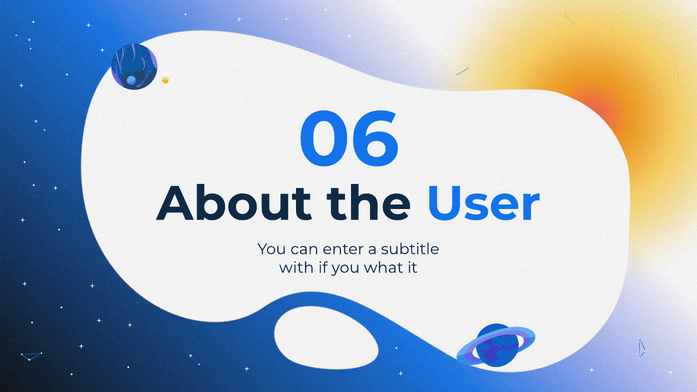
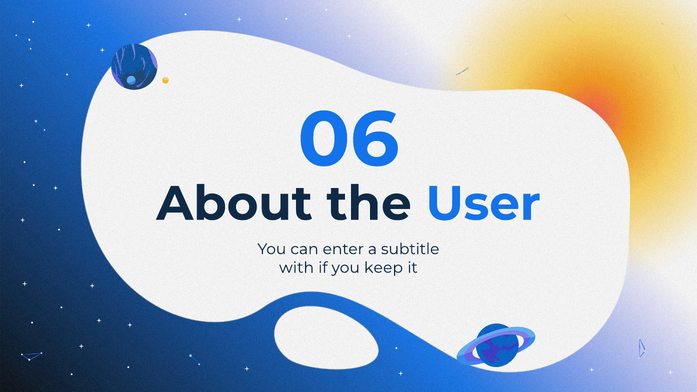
what: what -> keep
